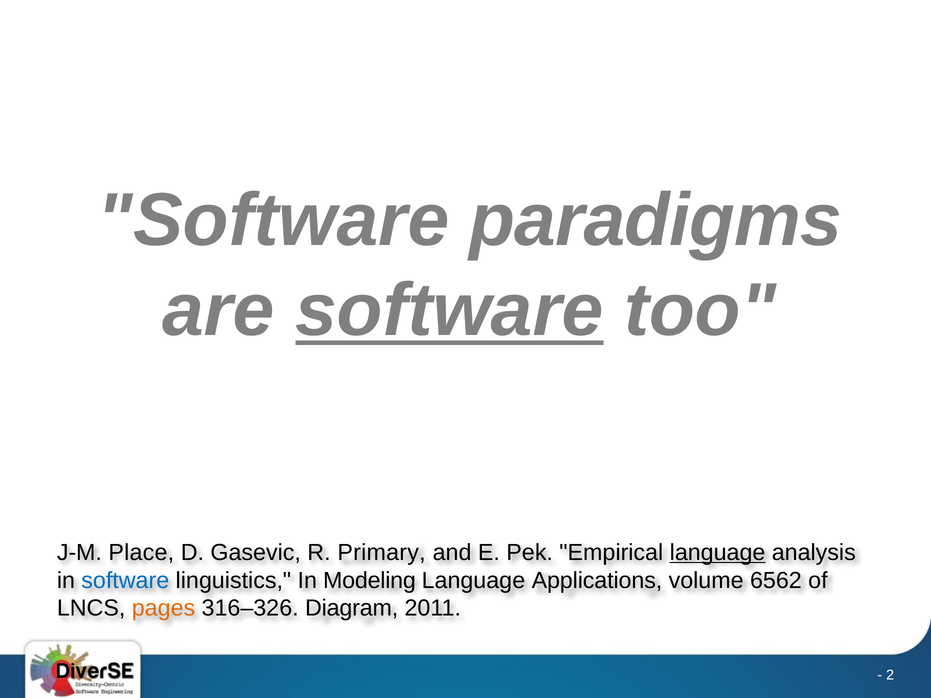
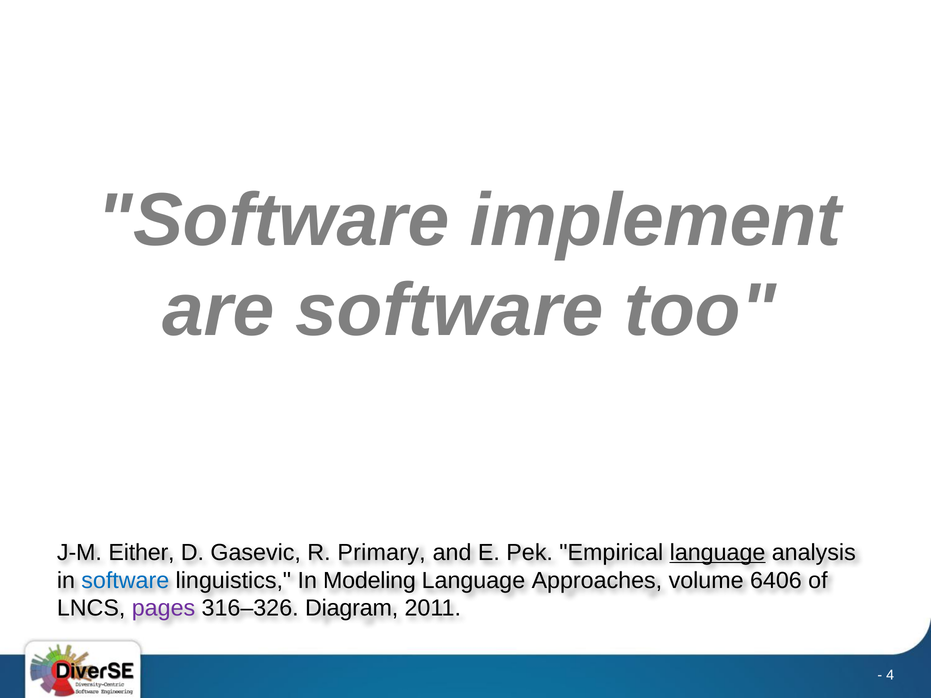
paradigms: paradigms -> implement
software at (449, 311) underline: present -> none
Place: Place -> Either
Applications: Applications -> Approaches
6562: 6562 -> 6406
pages colour: orange -> purple
2: 2 -> 4
